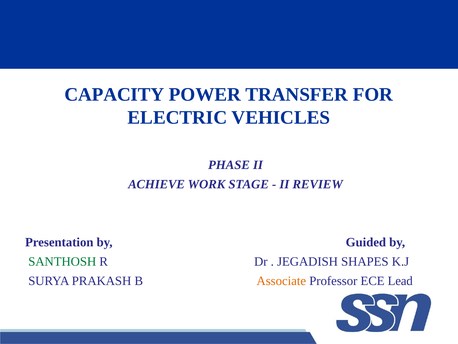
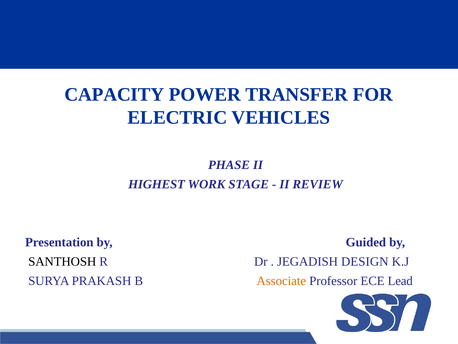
ACHIEVE: ACHIEVE -> HIGHEST
SANTHOSH colour: green -> black
SHAPES: SHAPES -> DESIGN
